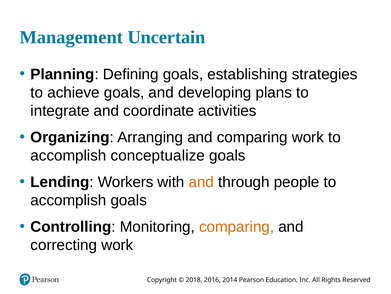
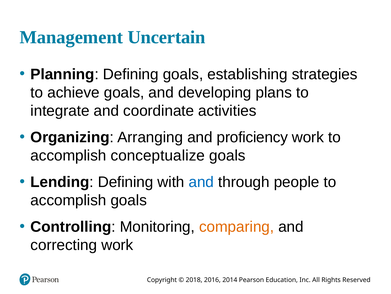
and comparing: comparing -> proficiency
Lending Workers: Workers -> Defining
and at (201, 182) colour: orange -> blue
